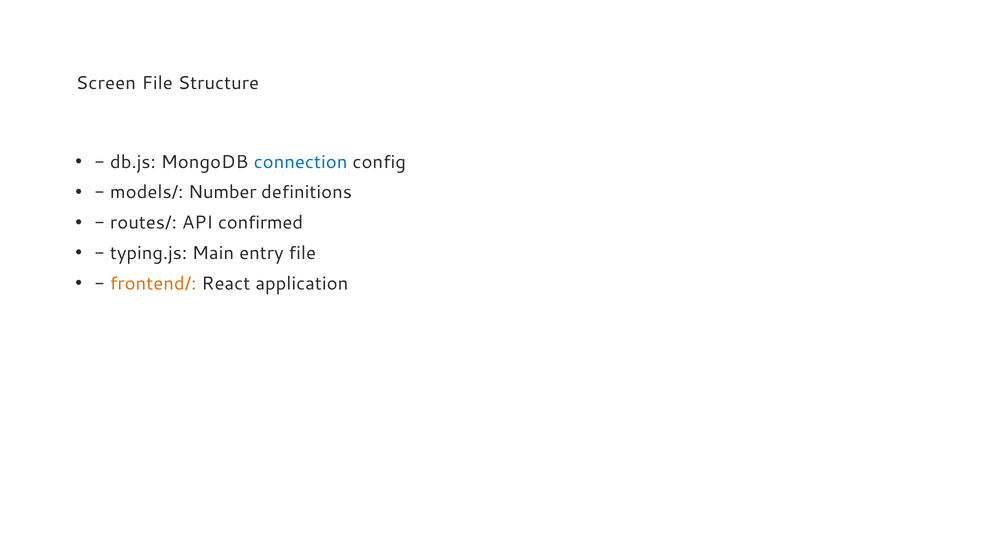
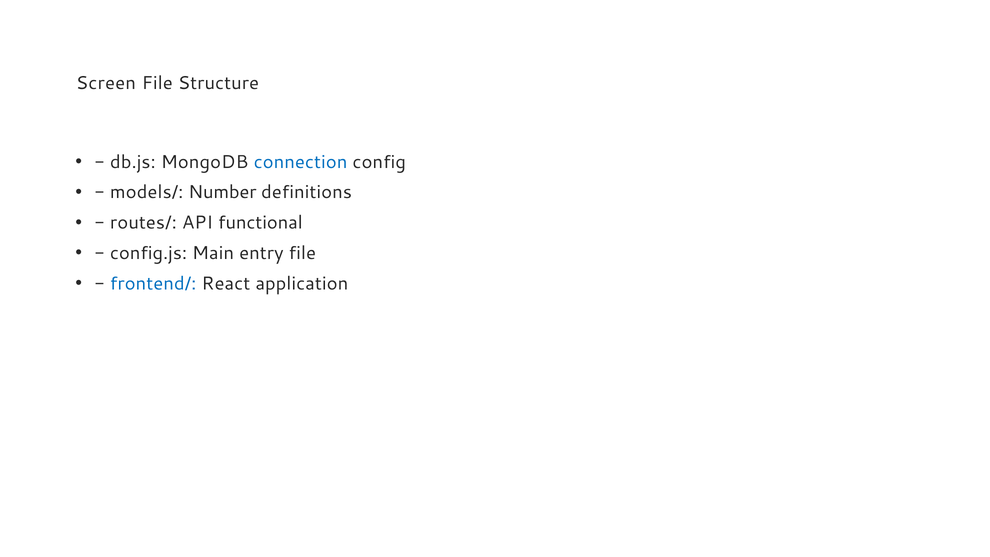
confirmed: confirmed -> functional
typing.js: typing.js -> config.js
frontend/ colour: orange -> blue
